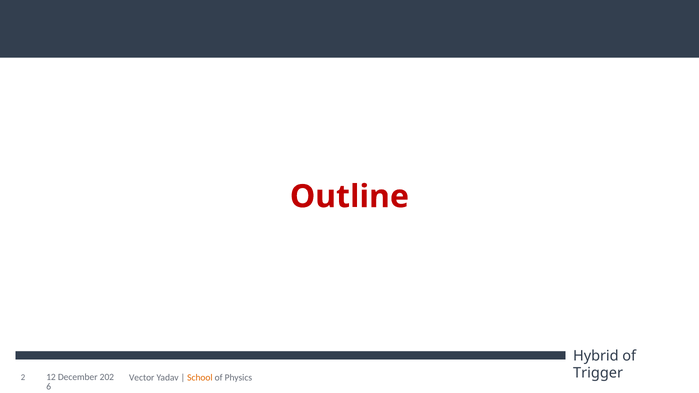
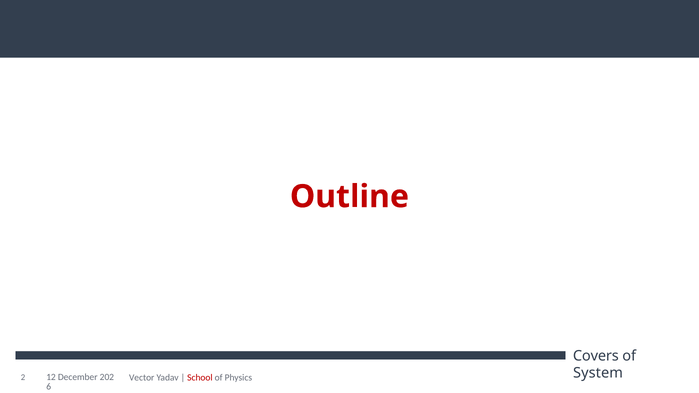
Hybrid: Hybrid -> Covers
Trigger: Trigger -> System
School colour: orange -> red
